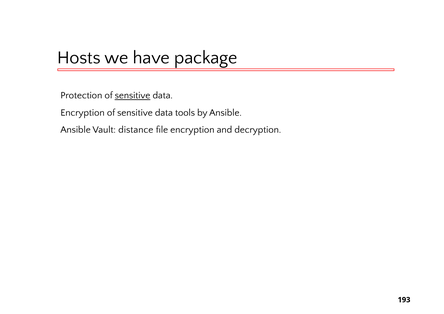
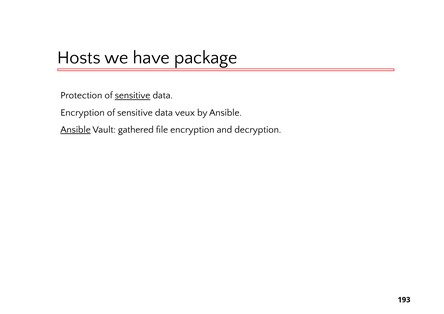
tools: tools -> veux
Ansible at (76, 130) underline: none -> present
distance: distance -> gathered
